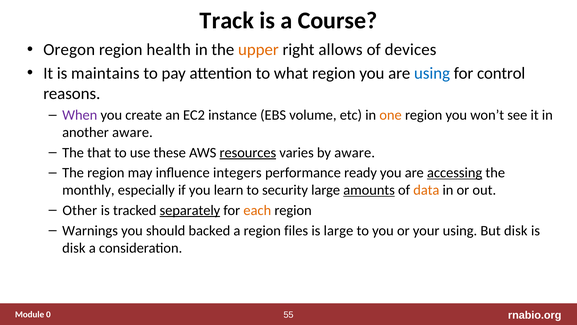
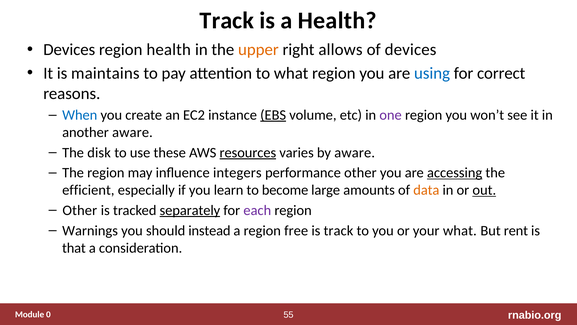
a Course: Course -> Health
Oregon at (69, 50): Oregon -> Devices
control: control -> correct
When colour: purple -> blue
EBS underline: none -> present
one colour: orange -> purple
that: that -> disk
performance ready: ready -> other
monthly: monthly -> efficient
security: security -> become
amounts underline: present -> none
out underline: none -> present
each colour: orange -> purple
backed: backed -> instead
files: files -> free
is large: large -> track
your using: using -> what
But disk: disk -> rent
disk at (74, 248): disk -> that
